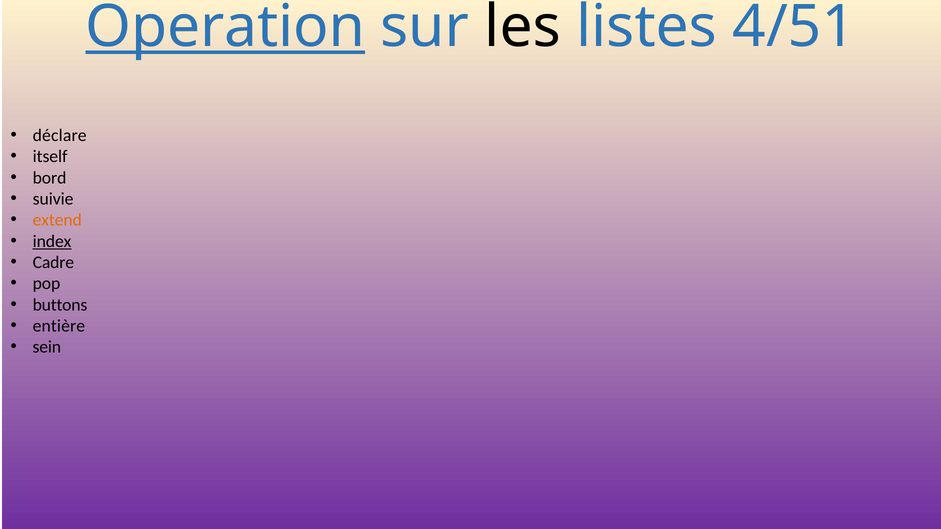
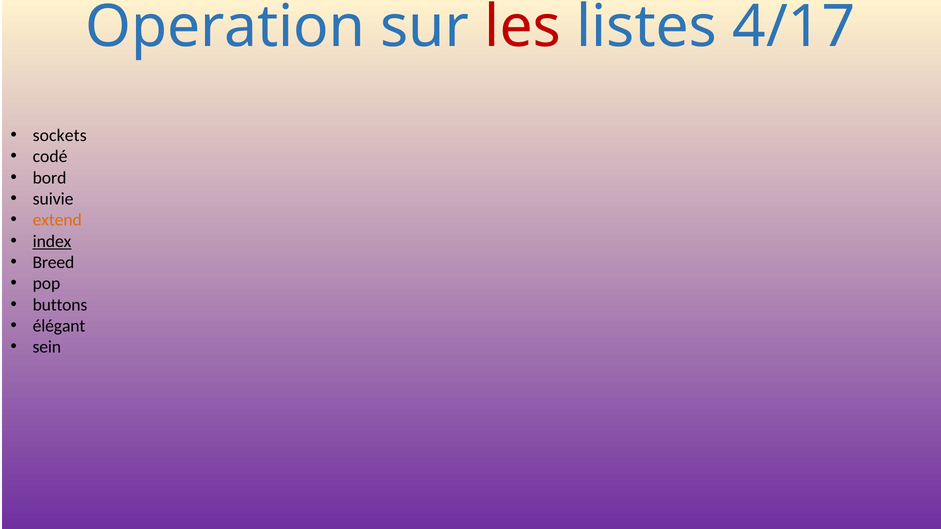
Operation underline: present -> none
les colour: black -> red
4/51: 4/51 -> 4/17
déclare: déclare -> sockets
itself: itself -> codé
Cadre: Cadre -> Breed
entière: entière -> élégant
